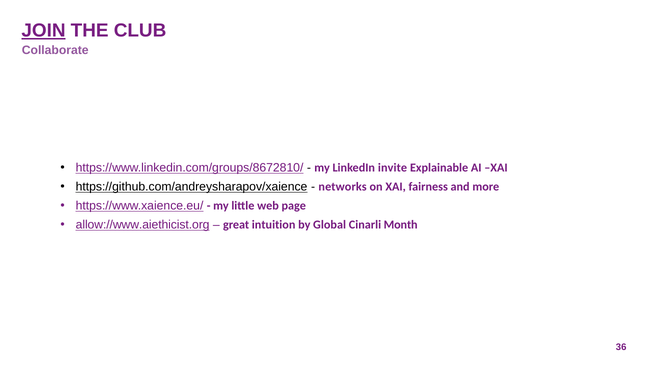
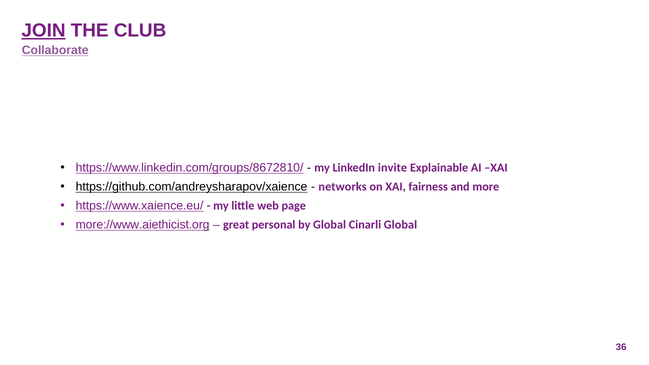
Collaborate underline: none -> present
allow://www.aiethicist.org: allow://www.aiethicist.org -> more://www.aiethicist.org
intuition: intuition -> personal
Cinarli Month: Month -> Global
